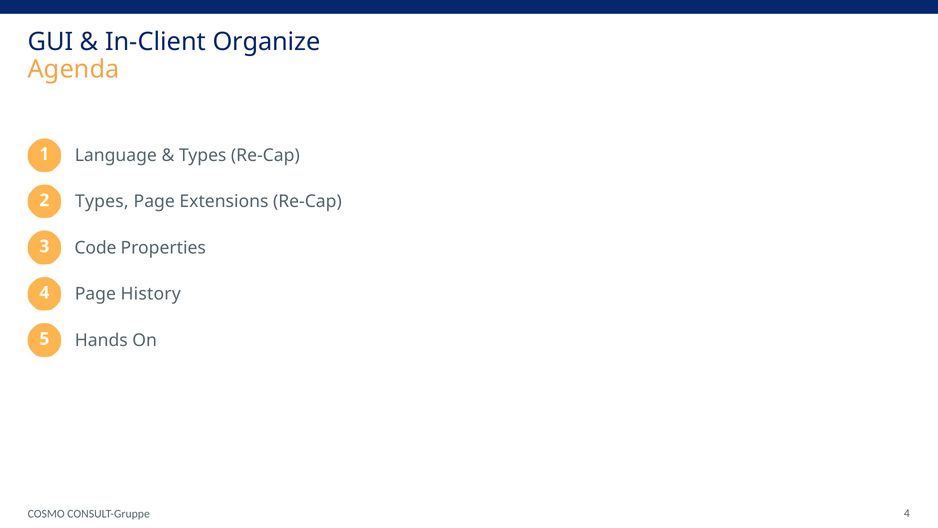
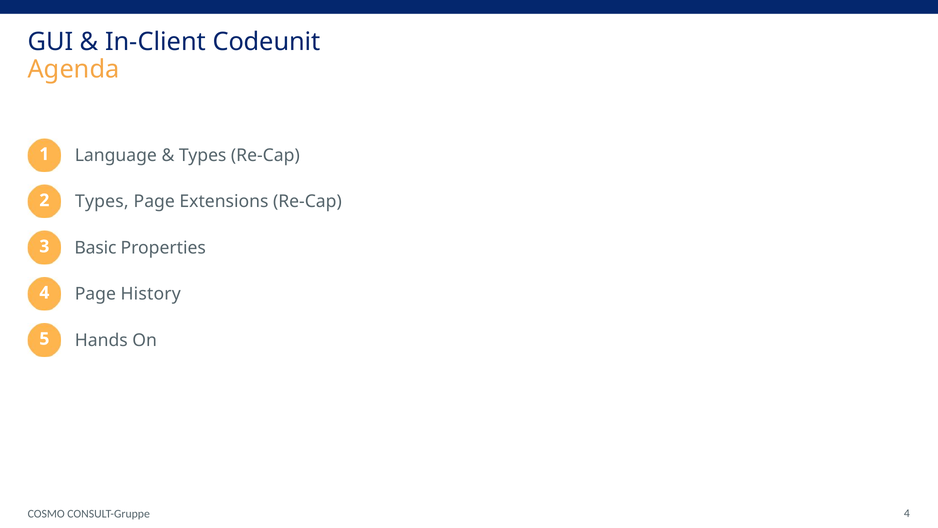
Organize: Organize -> Codeunit
Code: Code -> Basic
